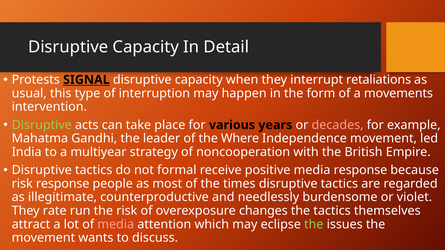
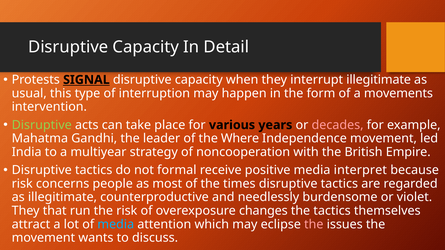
interrupt retaliations: retaliations -> illegitimate
media response: response -> interpret
risk response: response -> concerns
rate: rate -> that
media at (116, 224) colour: pink -> light blue
the at (314, 224) colour: light green -> pink
